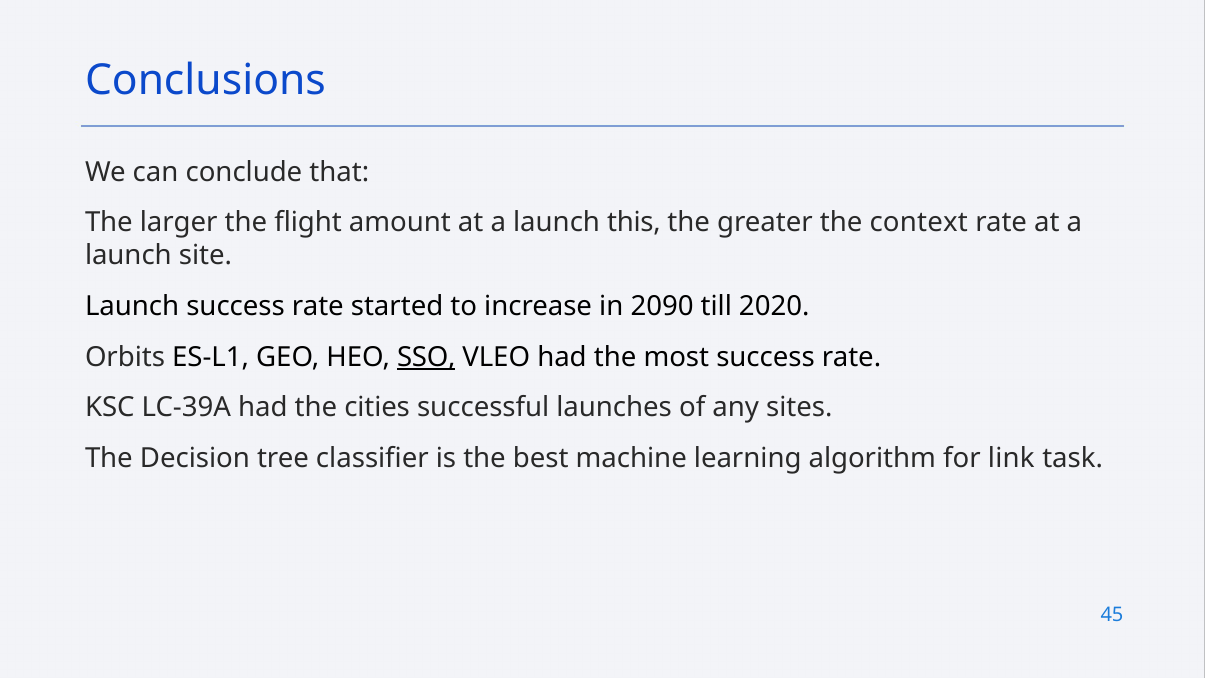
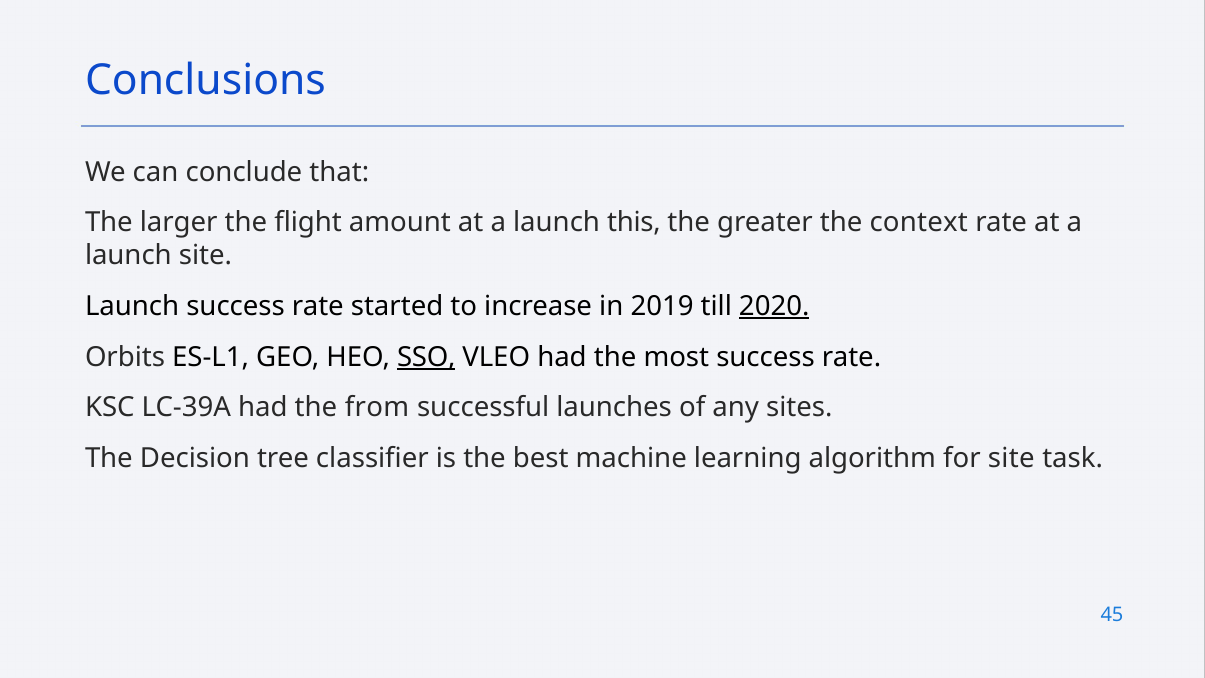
2090: 2090 -> 2019
2020 underline: none -> present
cities: cities -> from
for link: link -> site
